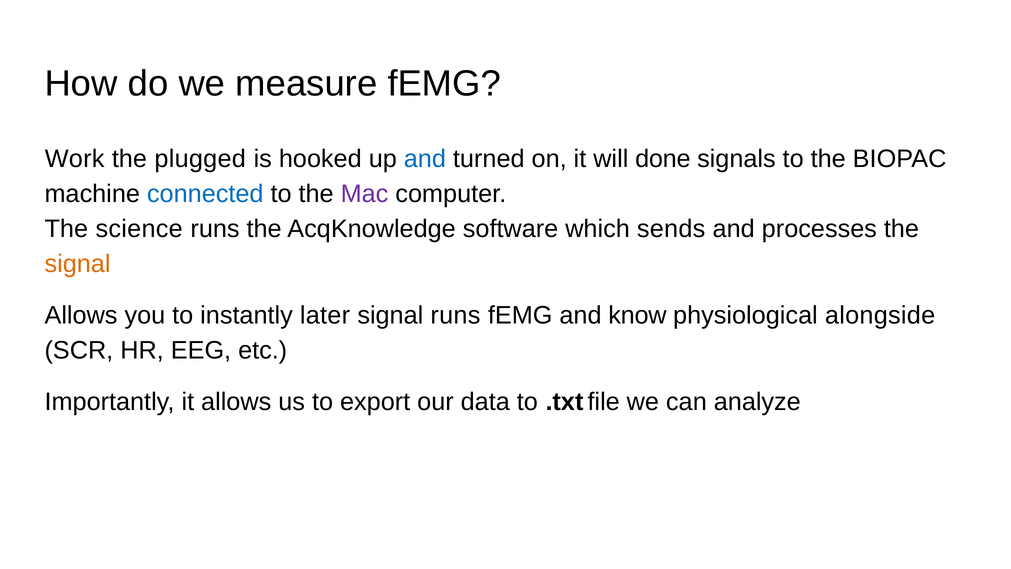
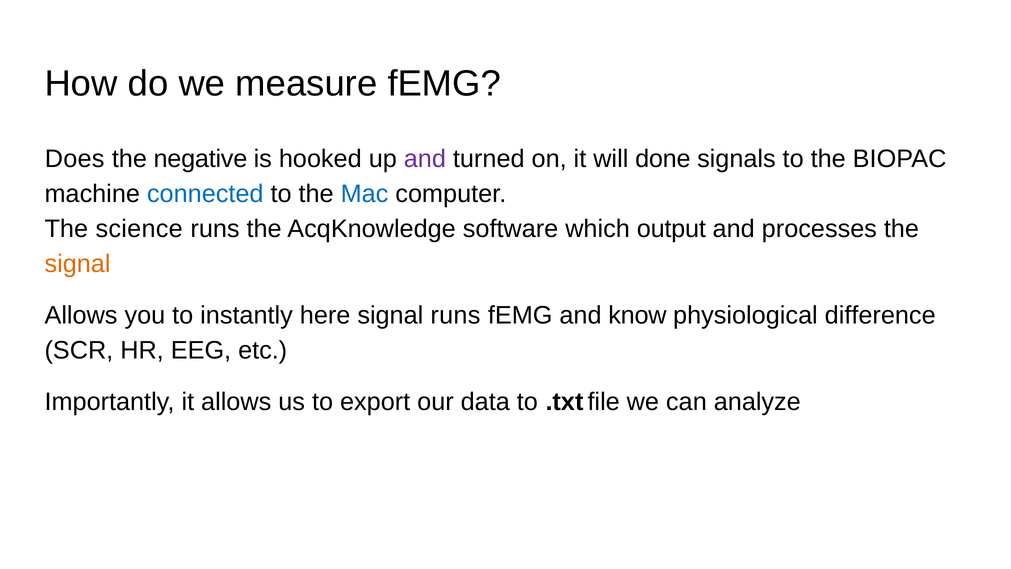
Work: Work -> Does
plugged: plugged -> negative
and at (425, 159) colour: blue -> purple
Mac colour: purple -> blue
sends: sends -> output
later: later -> here
alongside: alongside -> difference
